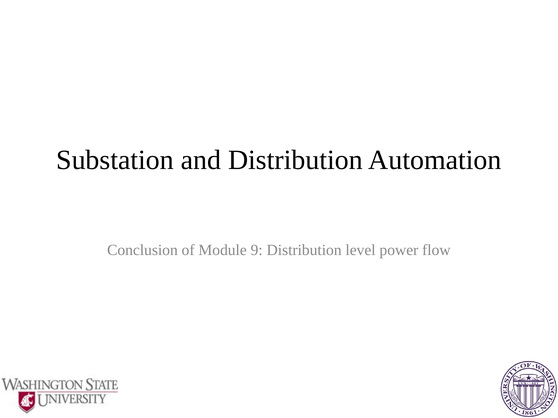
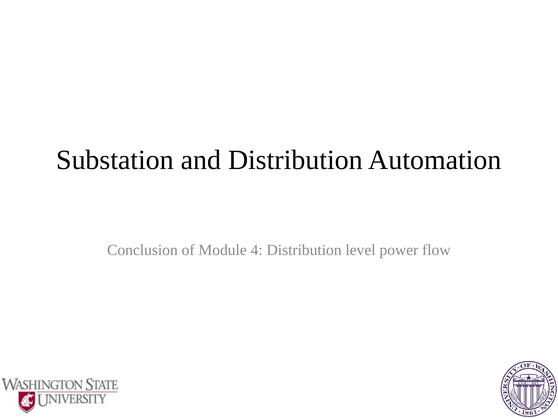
9: 9 -> 4
